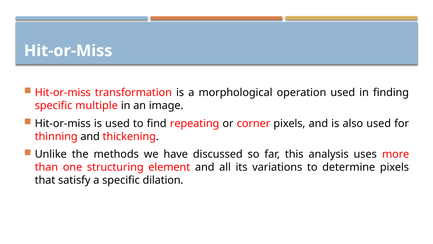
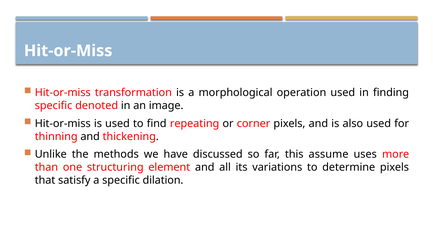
multiple: multiple -> denoted
analysis: analysis -> assume
